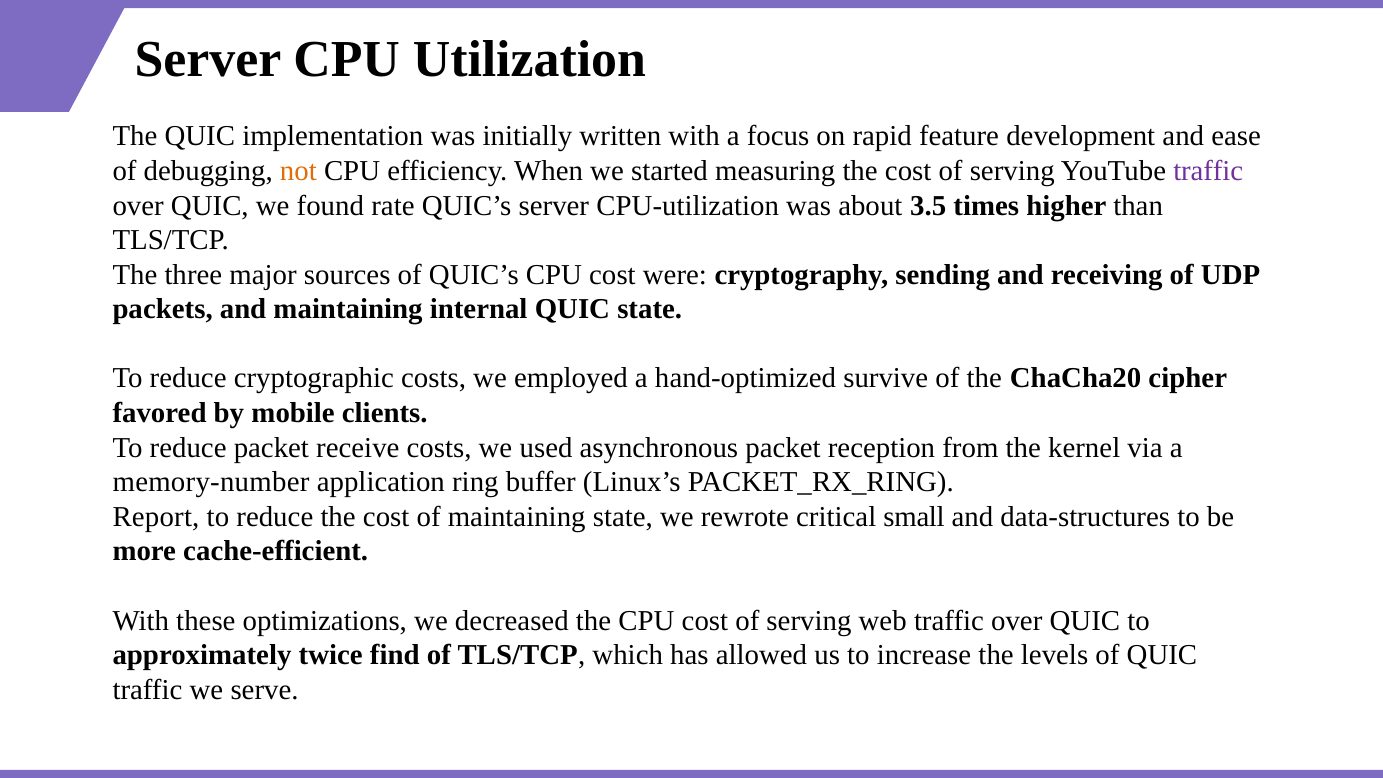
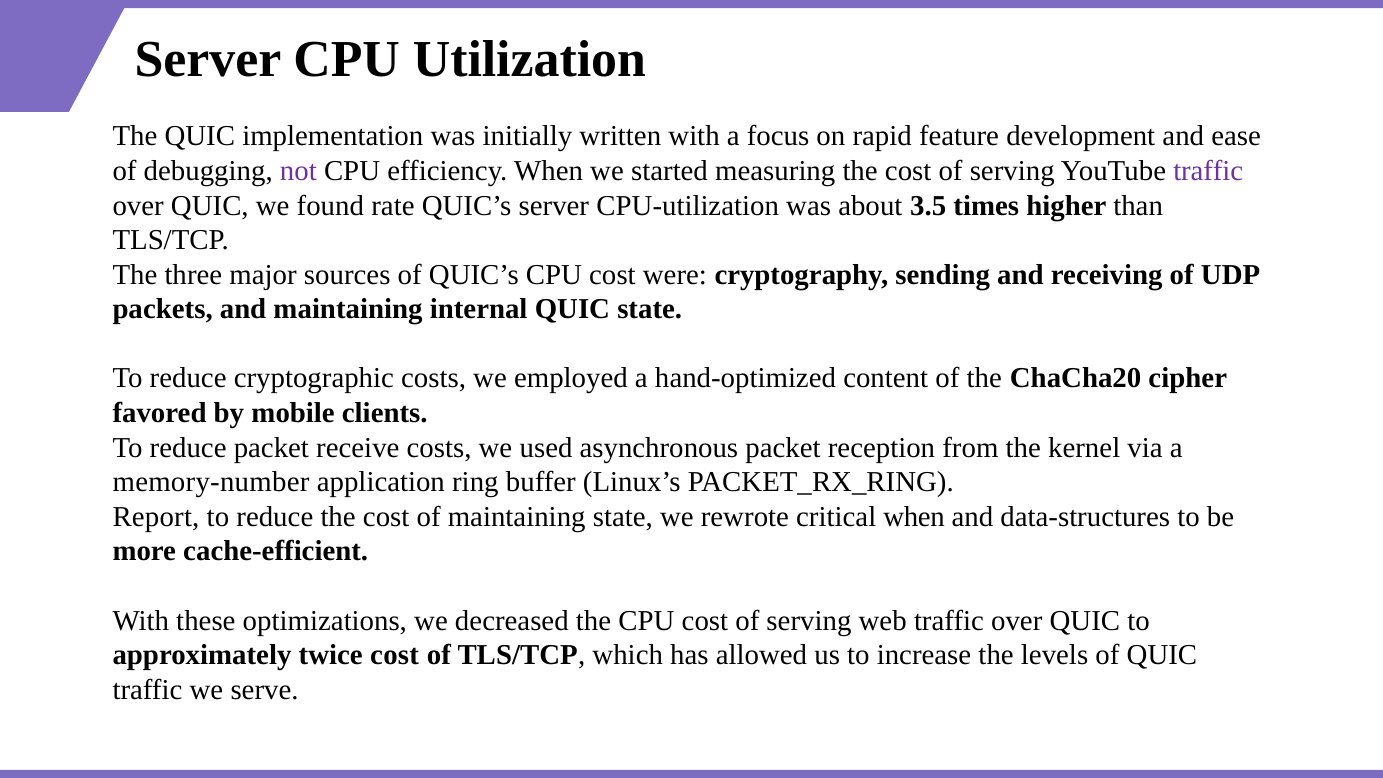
not colour: orange -> purple
survive: survive -> content
critical small: small -> when
twice find: find -> cost
